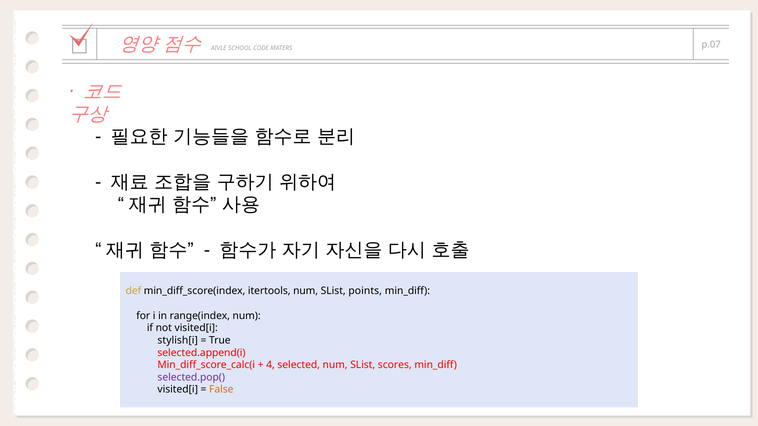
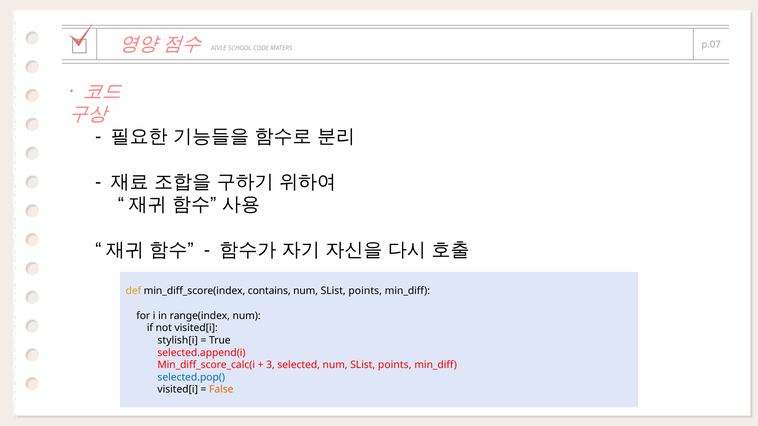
itertools: itertools -> contains
4: 4 -> 3
selected num SList scores: scores -> points
selected.pop( colour: purple -> blue
